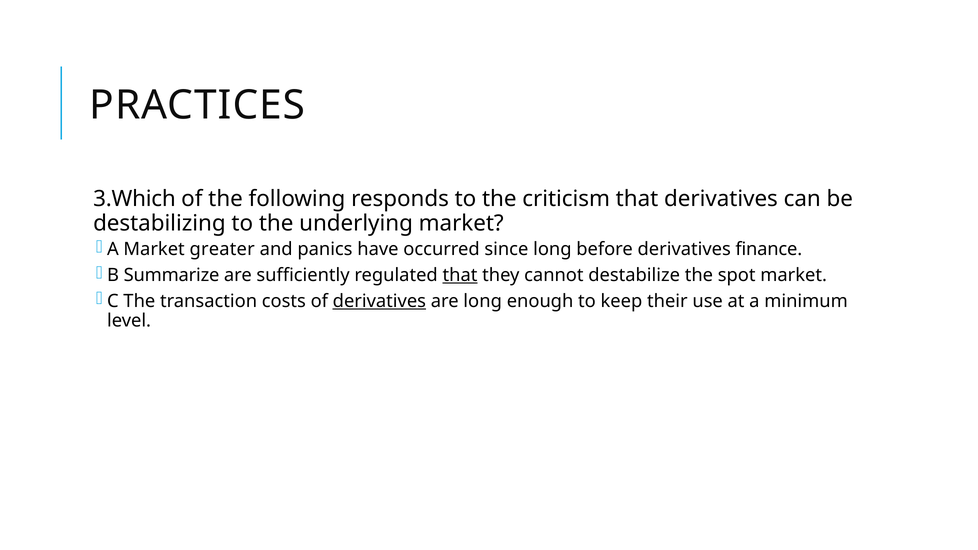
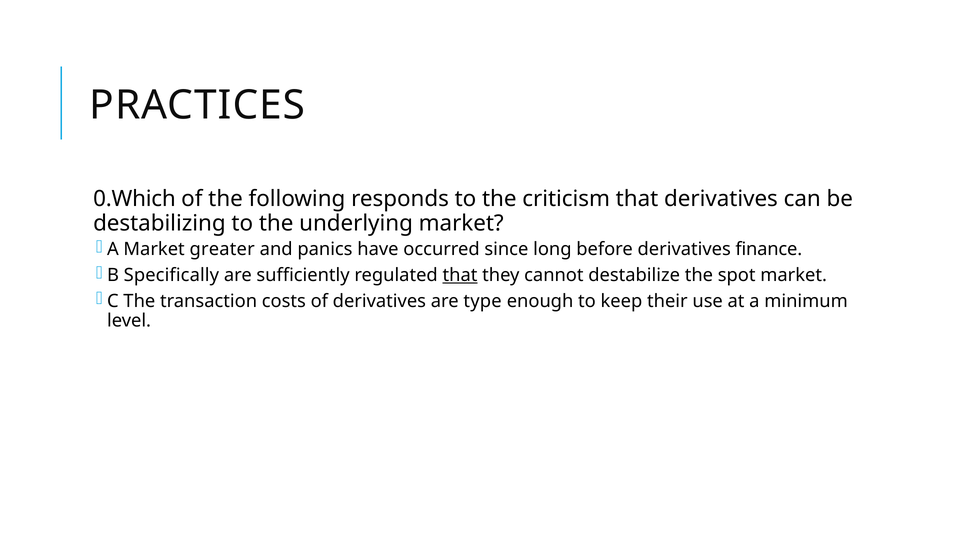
3.Which: 3.Which -> 0.Which
Summarize: Summarize -> Specifically
derivatives at (379, 301) underline: present -> none
are long: long -> type
